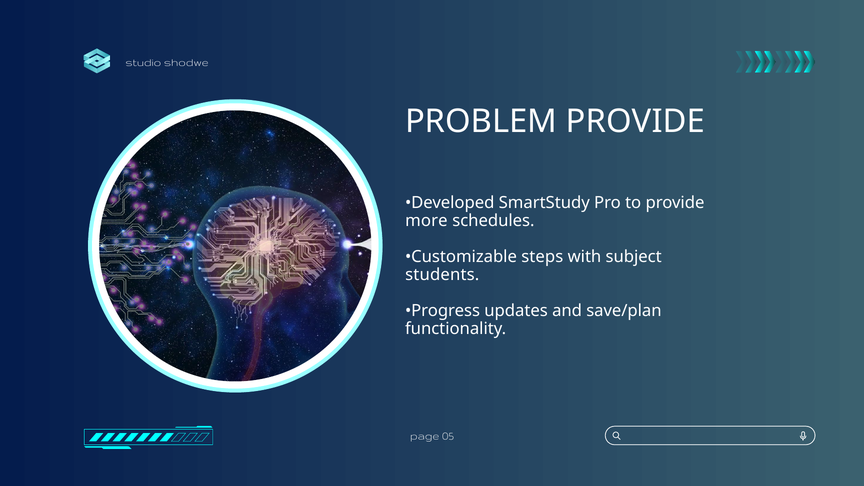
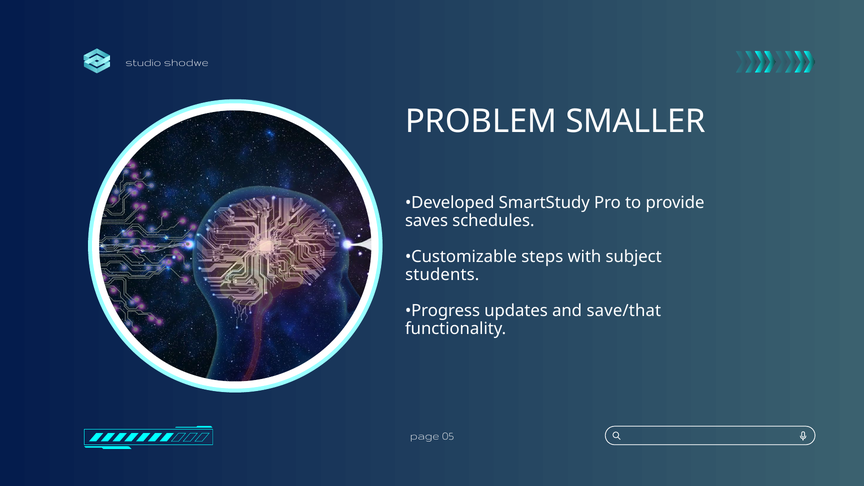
PROBLEM PROVIDE: PROVIDE -> SMALLER
more: more -> saves
save/plan: save/plan -> save/that
